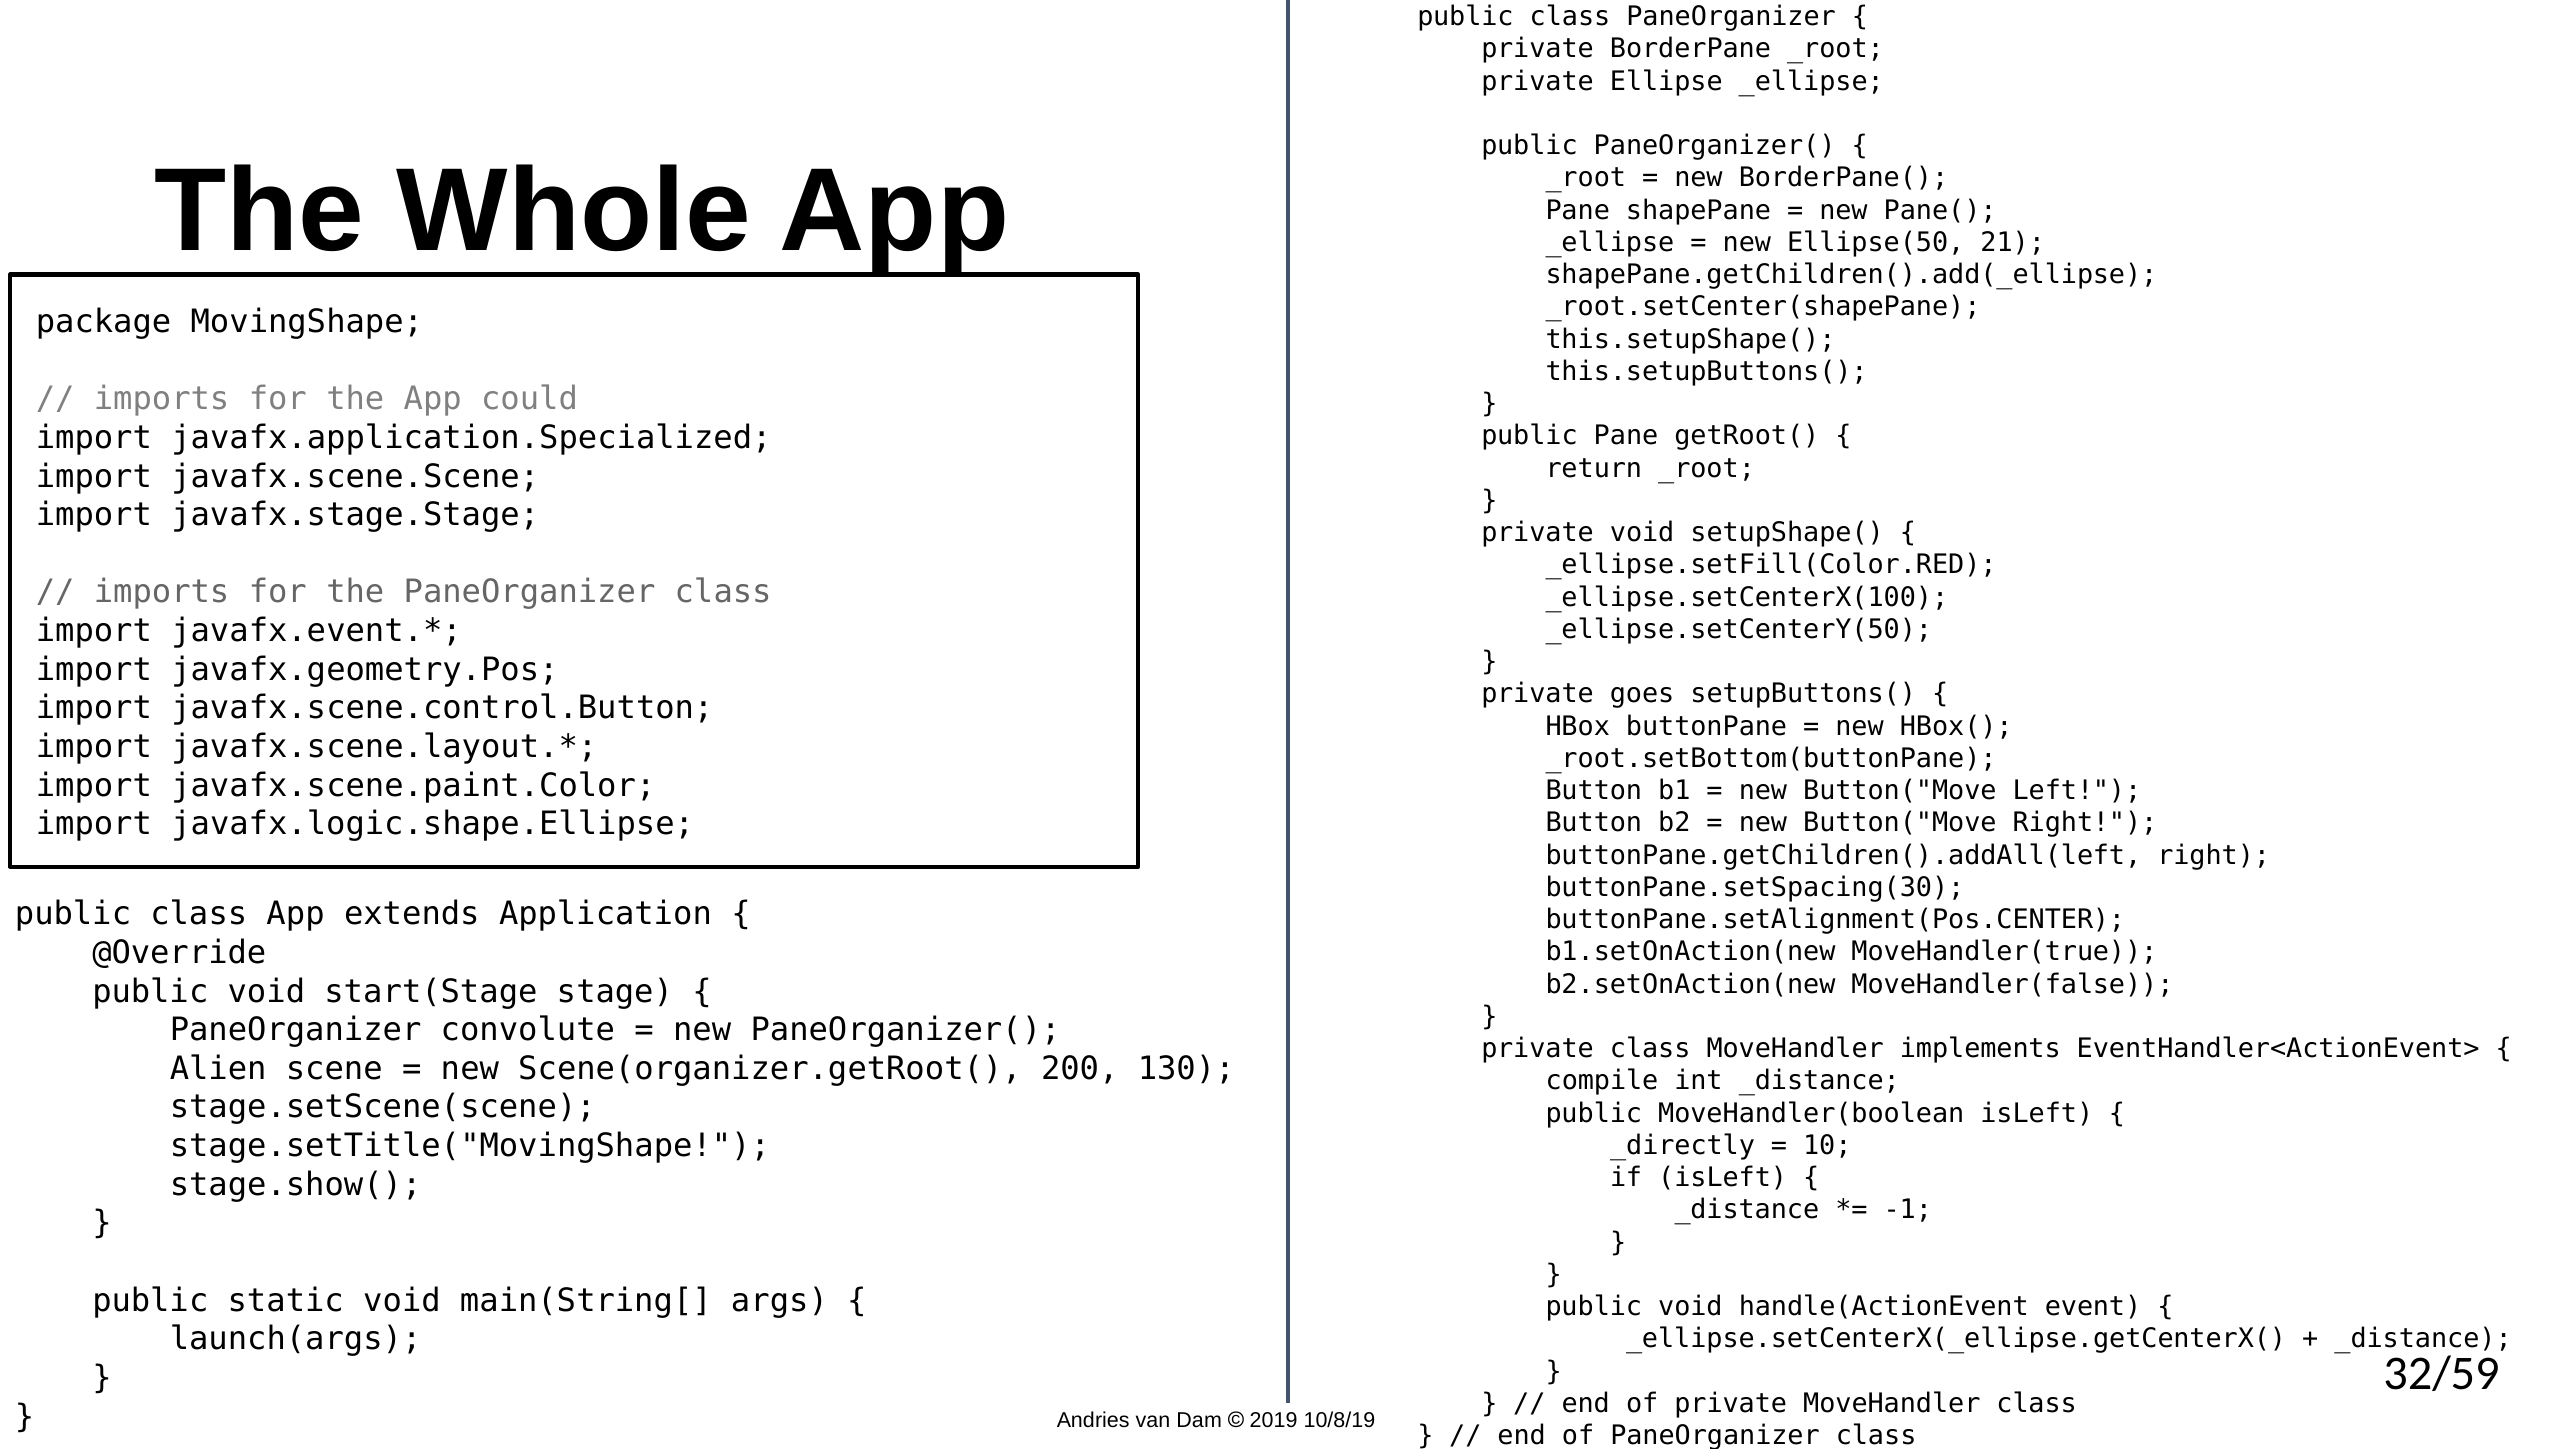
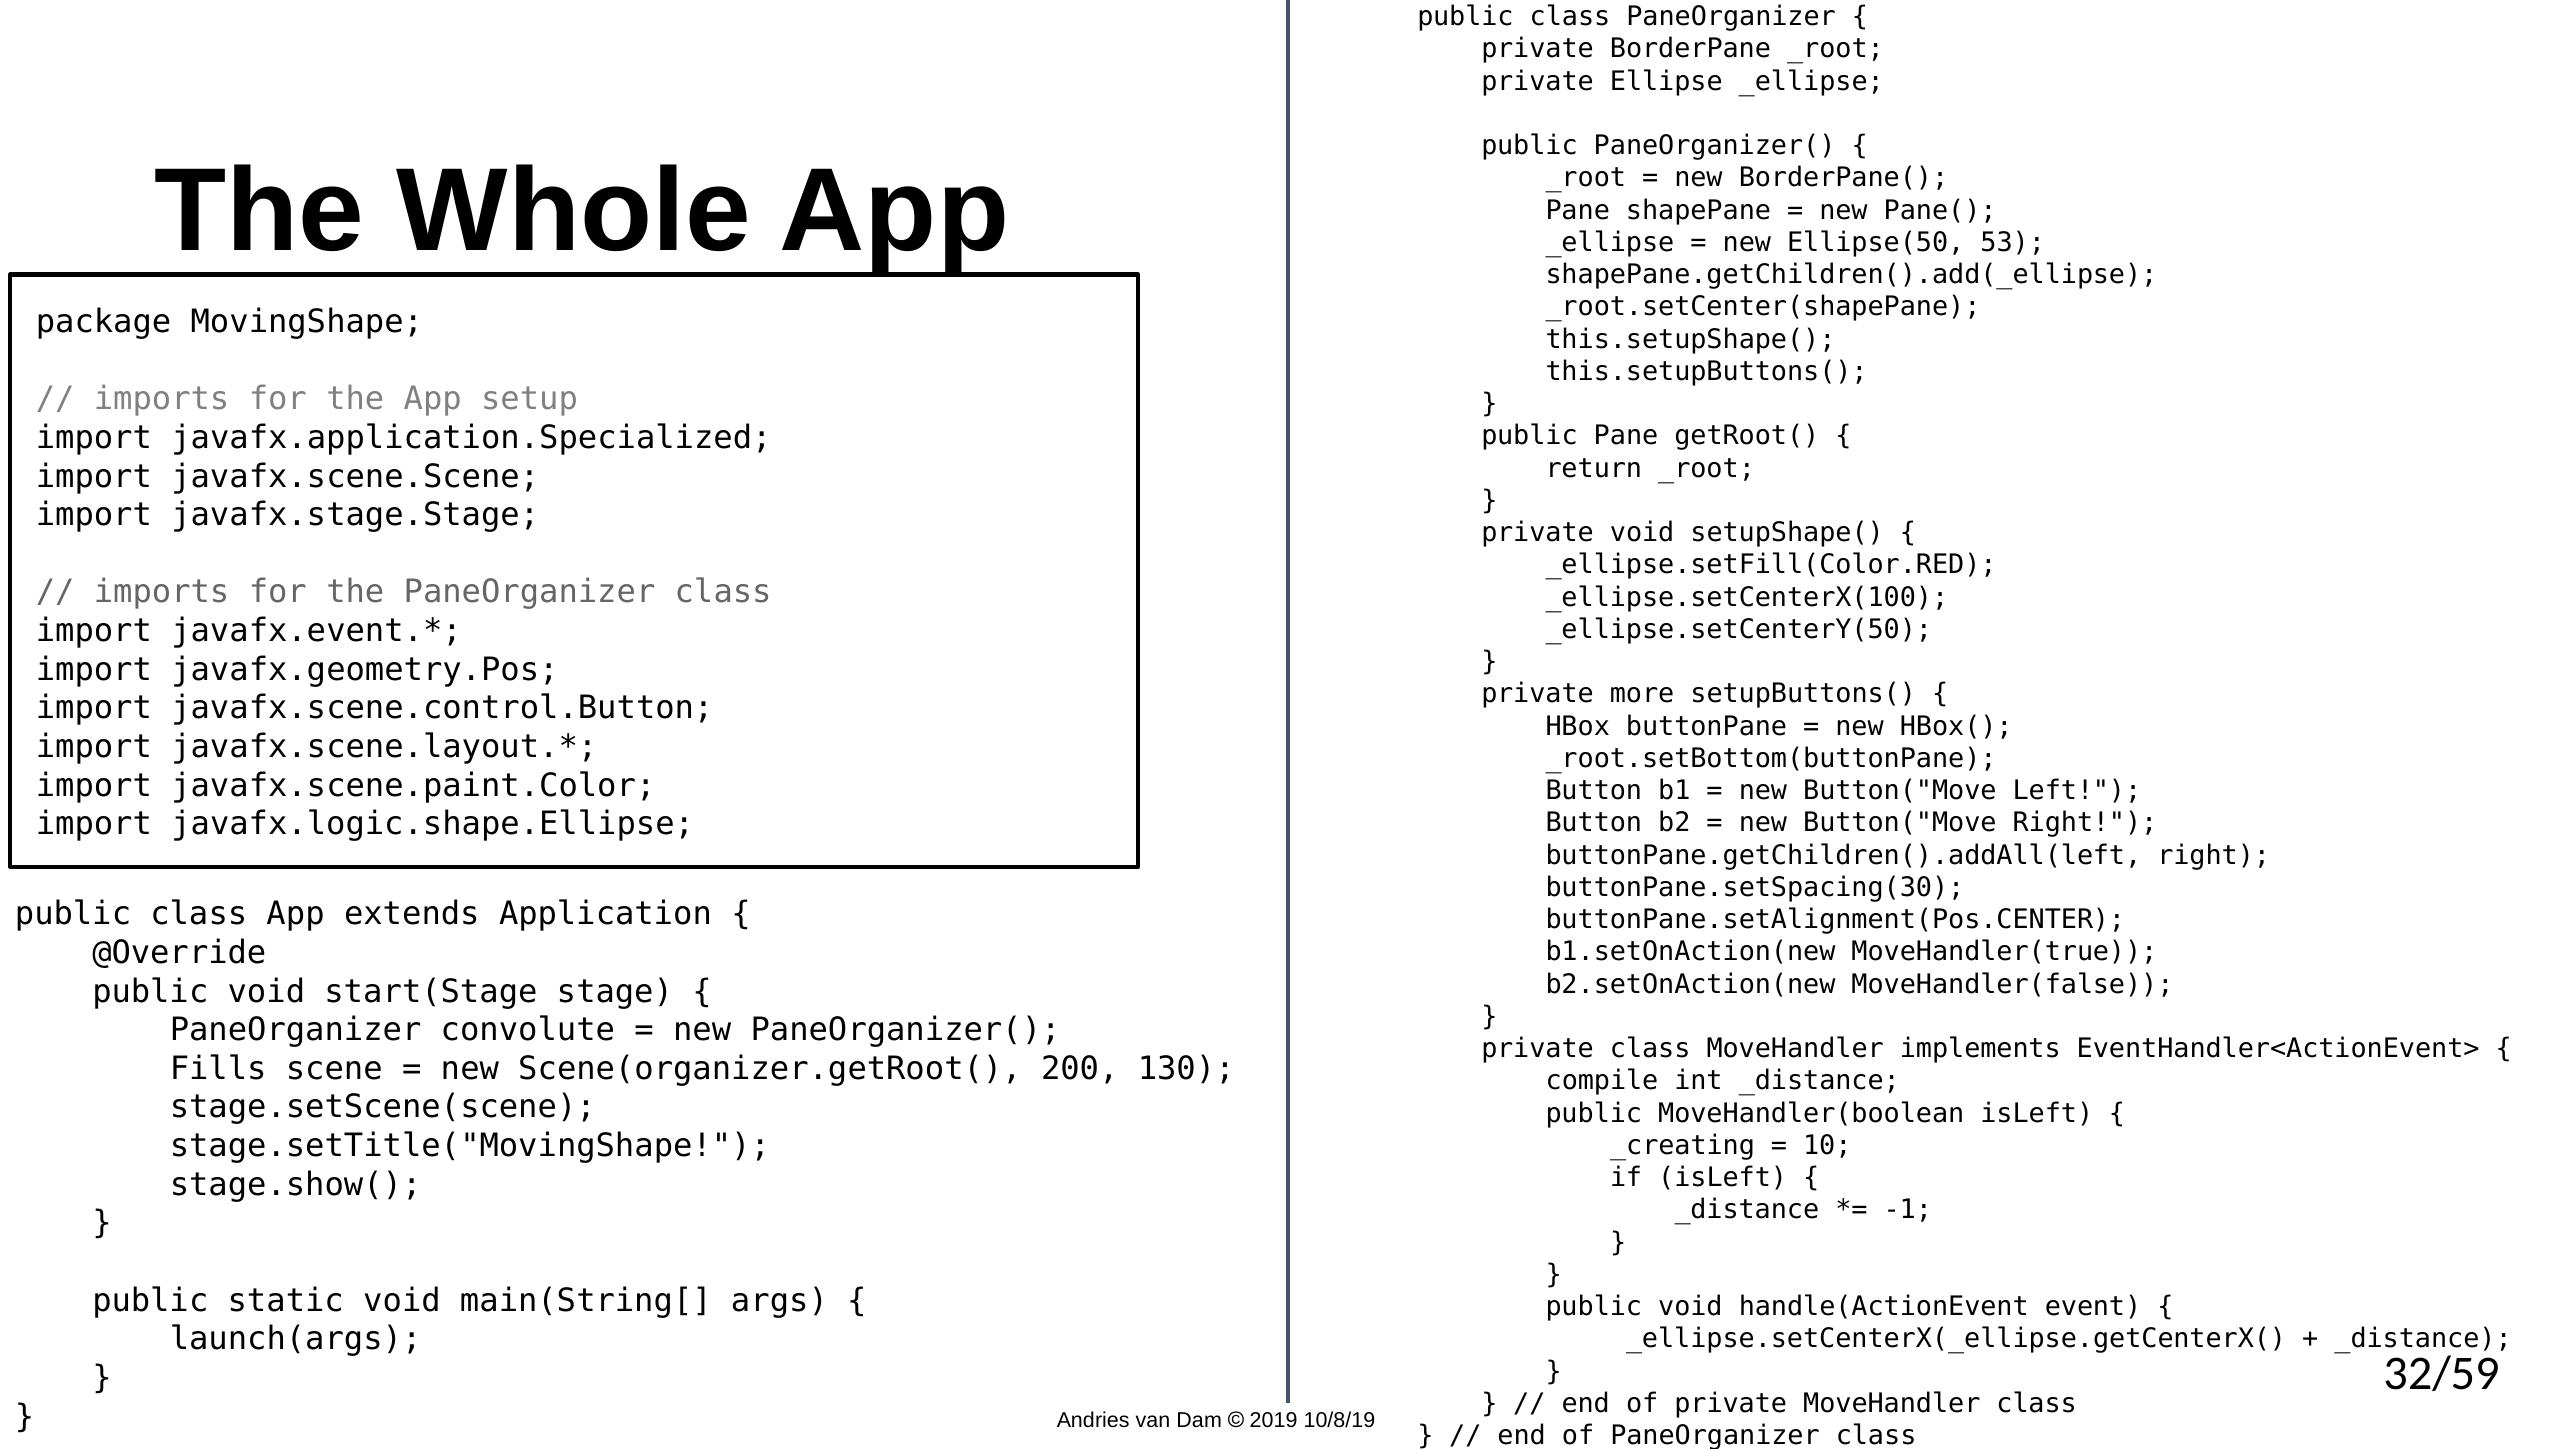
21: 21 -> 53
could: could -> setup
goes: goes -> more
Alien: Alien -> Fills
_directly: _directly -> _creating
